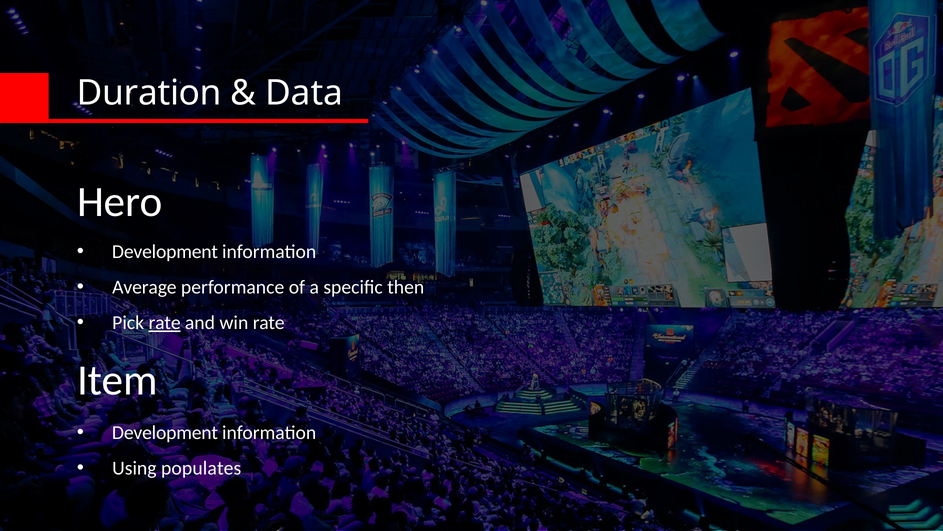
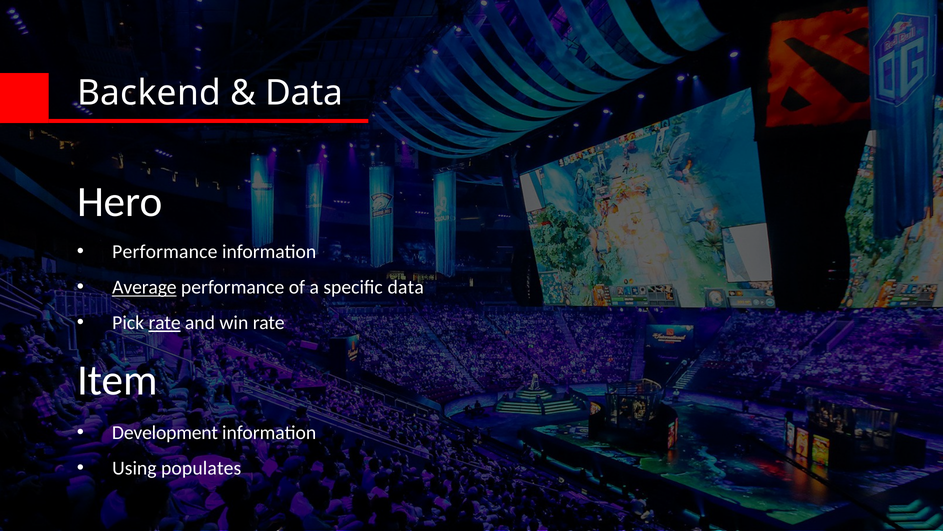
Duration: Duration -> Backend
Development at (165, 252): Development -> Performance
Average underline: none -> present
specific then: then -> data
